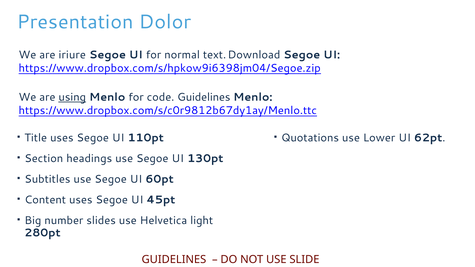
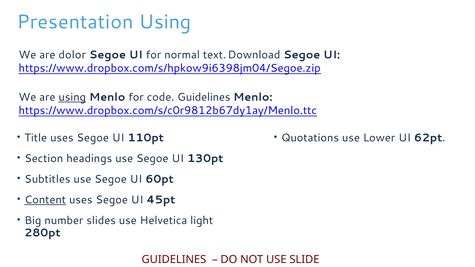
Presentation Dolor: Dolor -> Using
iriure: iriure -> dolor
Content underline: none -> present
